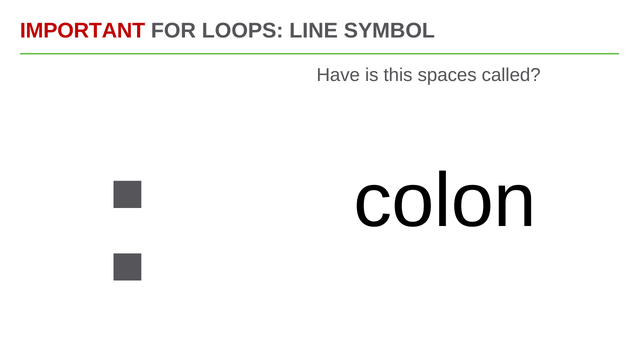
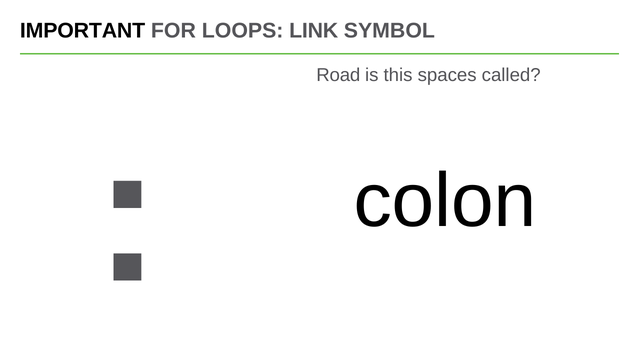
IMPORTANT colour: red -> black
LINE: LINE -> LINK
Have: Have -> Road
